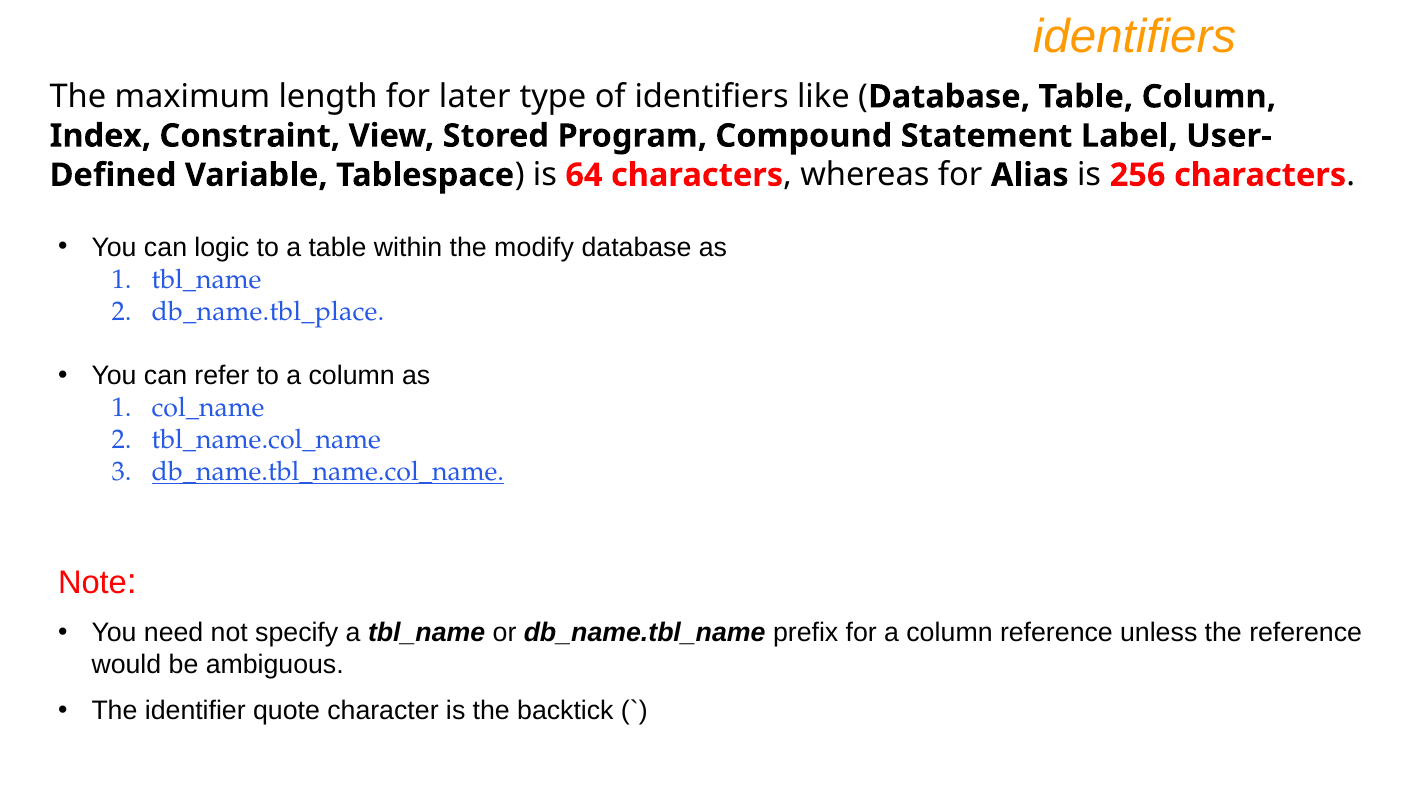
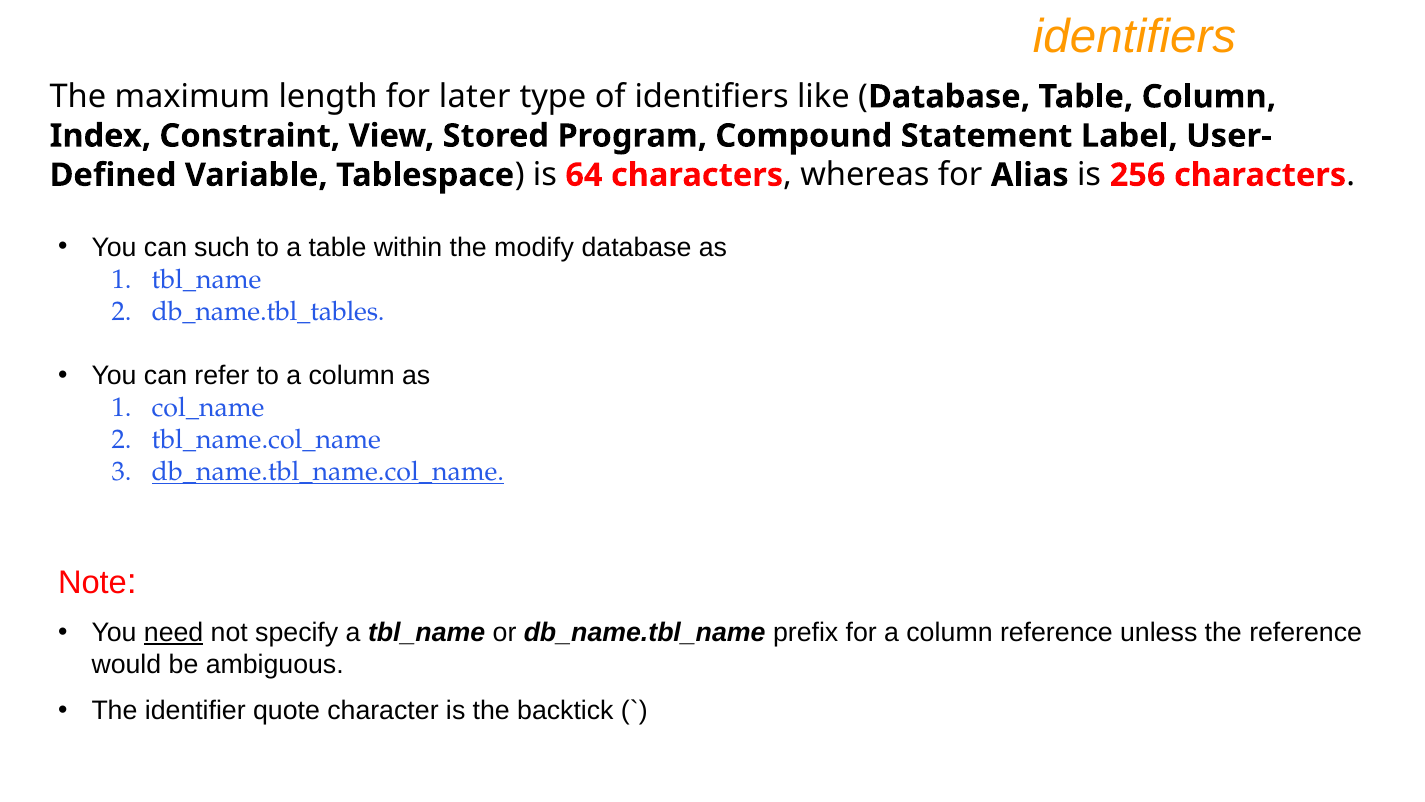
logic: logic -> such
db_name.tbl_place: db_name.tbl_place -> db_name.tbl_tables
need underline: none -> present
